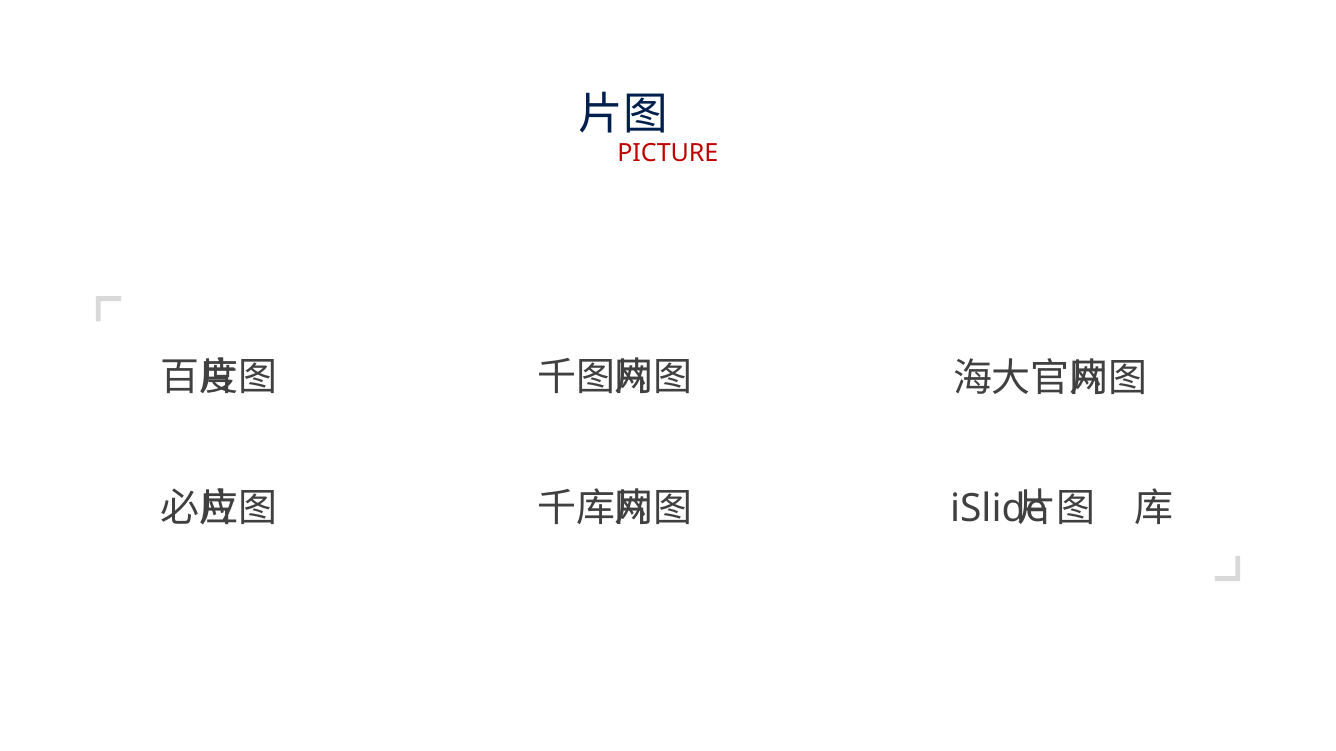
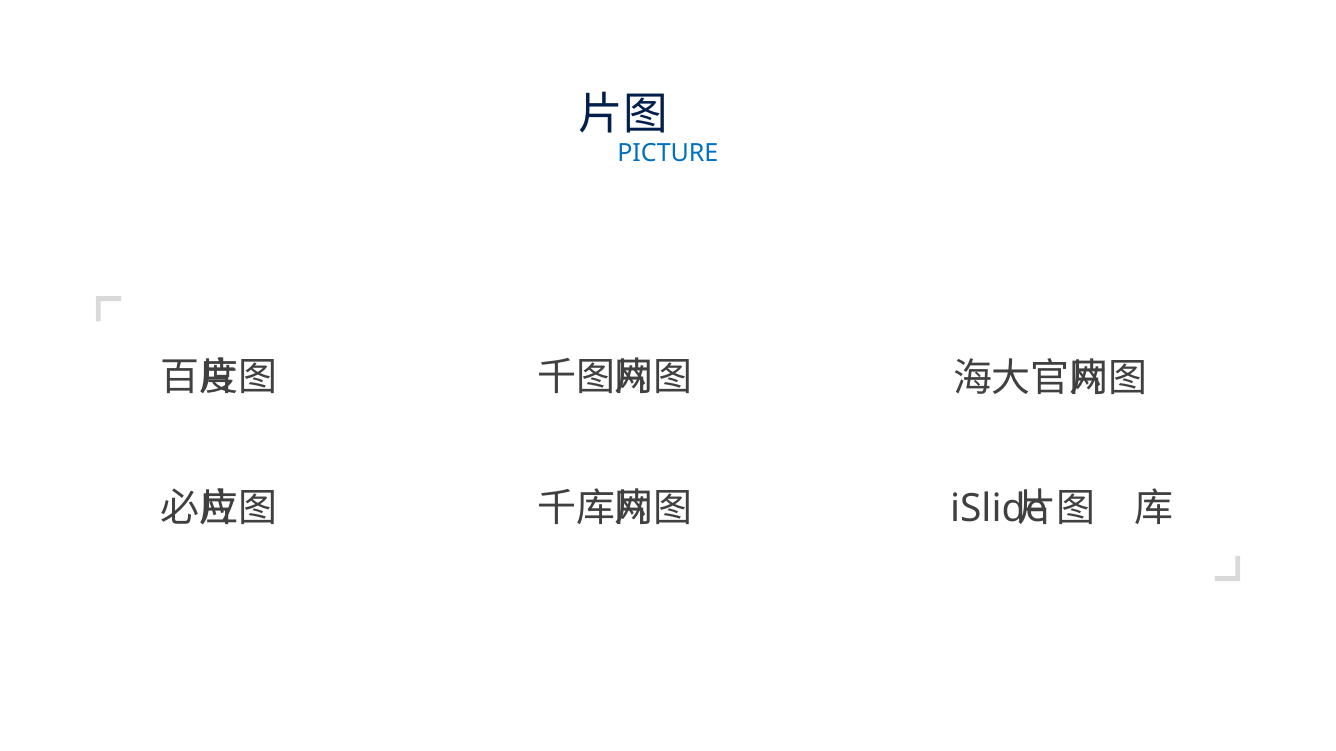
PICTURE colour: red -> blue
